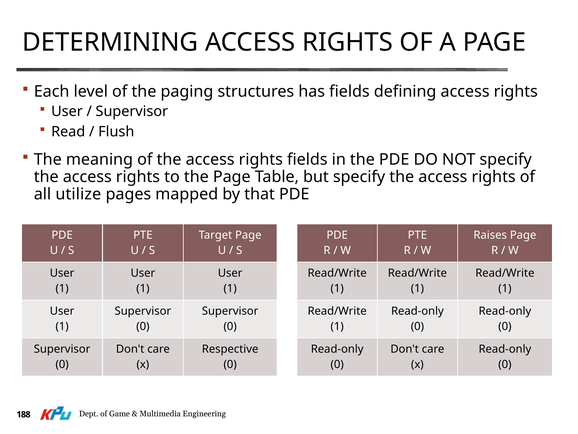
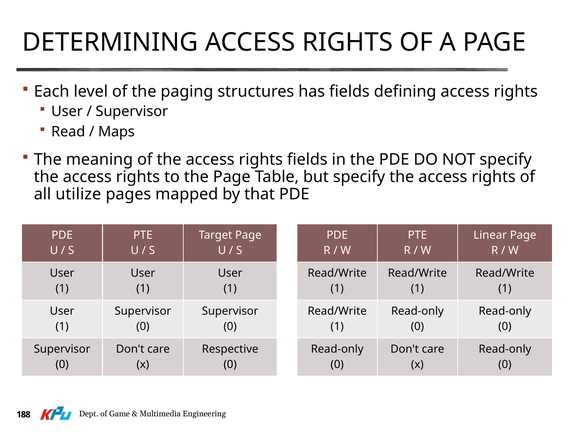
Flush: Flush -> Maps
Raises: Raises -> Linear
